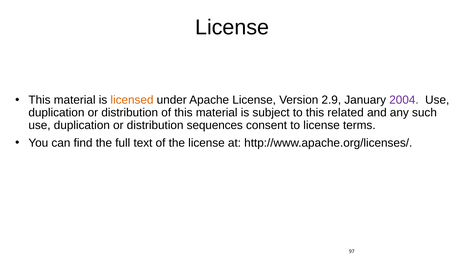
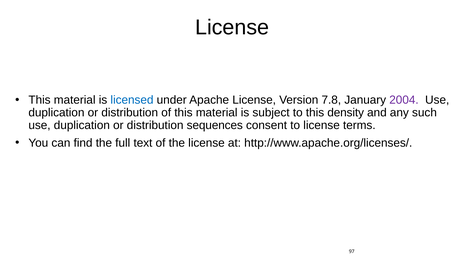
licensed colour: orange -> blue
2.9: 2.9 -> 7.8
related: related -> density
